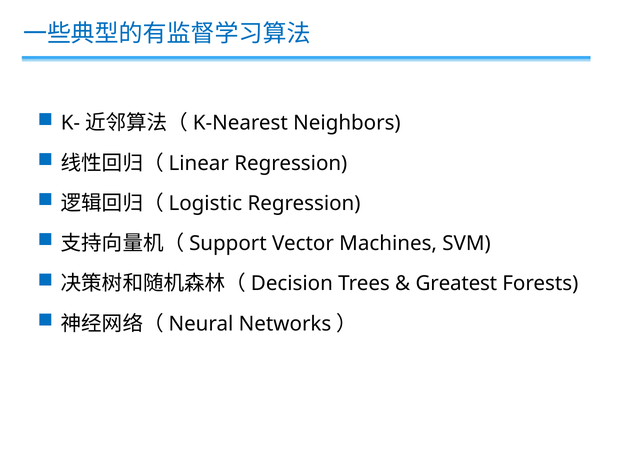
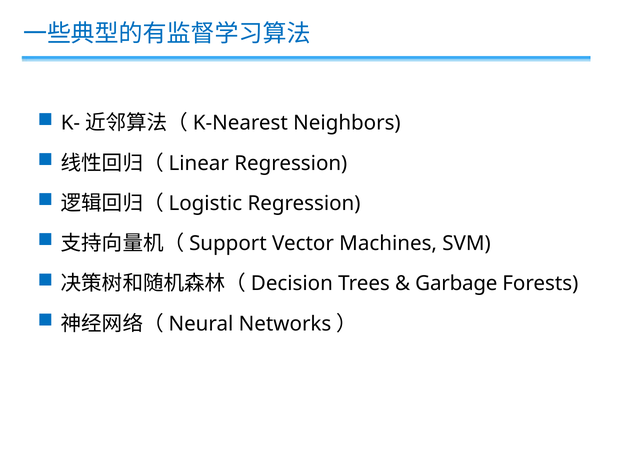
Greatest: Greatest -> Garbage
